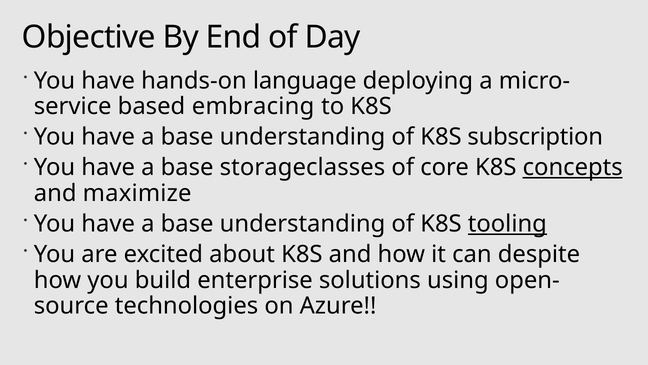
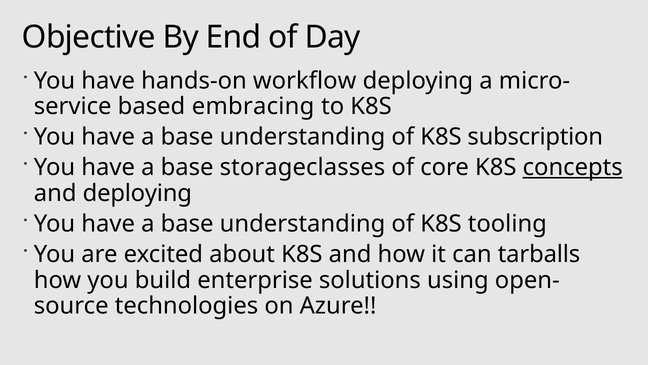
language: language -> workflow
and maximize: maximize -> deploying
tooling underline: present -> none
despite: despite -> tarballs
